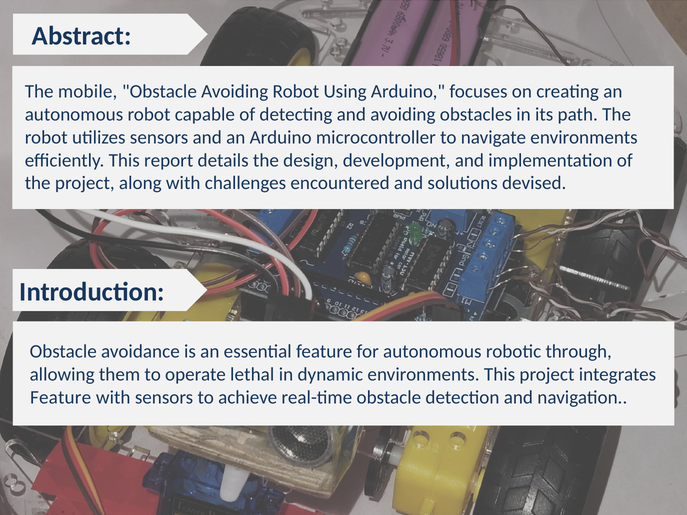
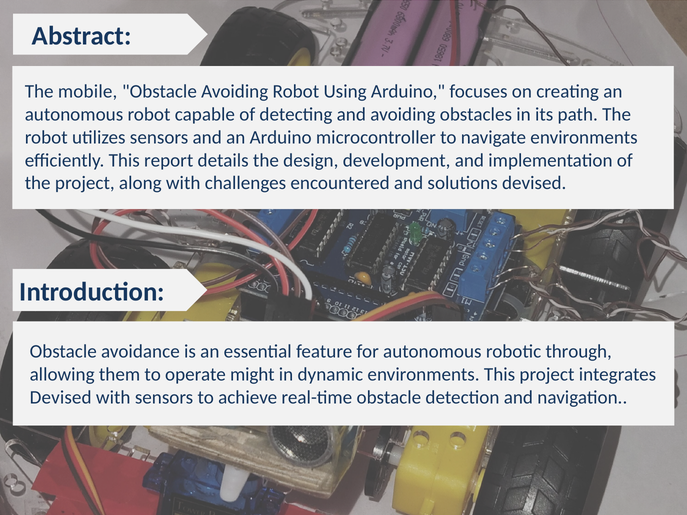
lethal: lethal -> might
Feature at (61, 397): Feature -> Devised
